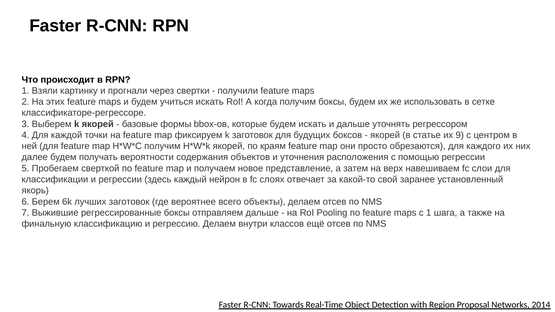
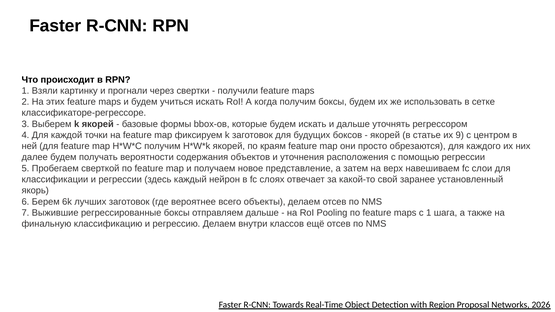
2014: 2014 -> 2026
